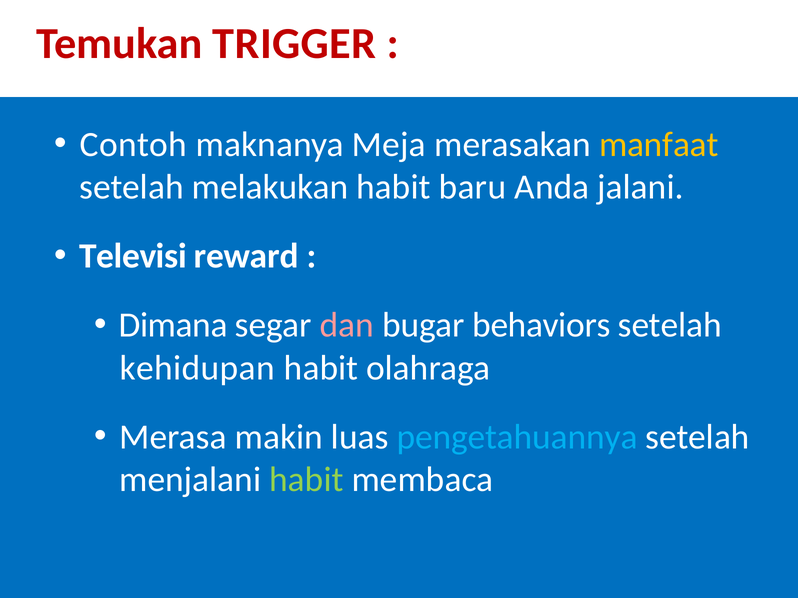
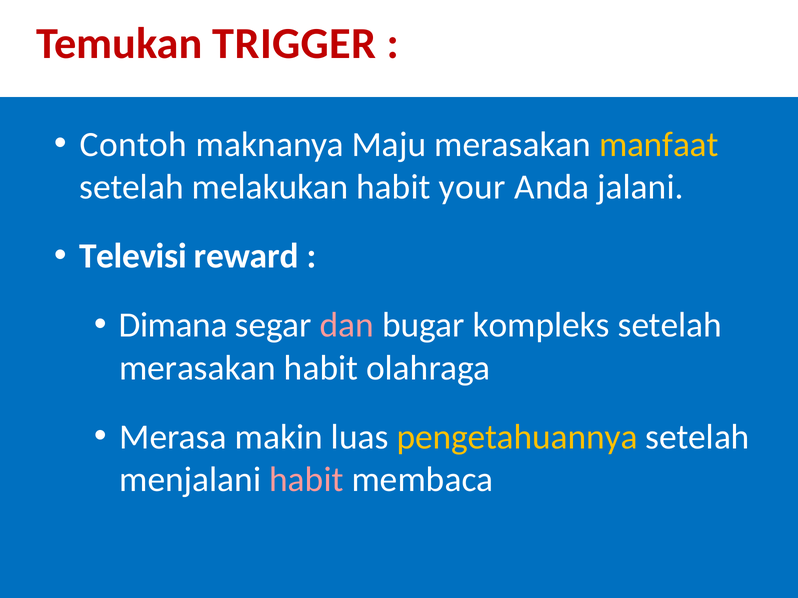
Meja: Meja -> Maju
baru: baru -> your
behaviors: behaviors -> kompleks
kehidupan at (197, 368): kehidupan -> merasakan
pengetahuannya colour: light blue -> yellow
habit at (306, 480) colour: light green -> pink
